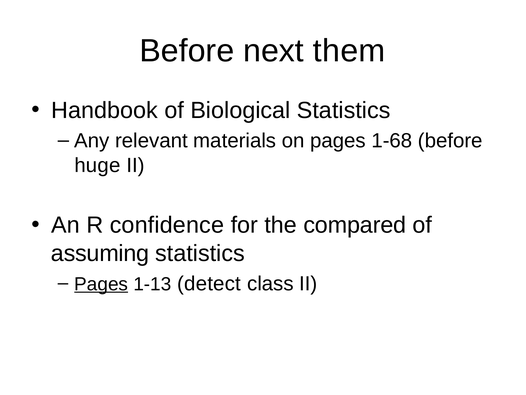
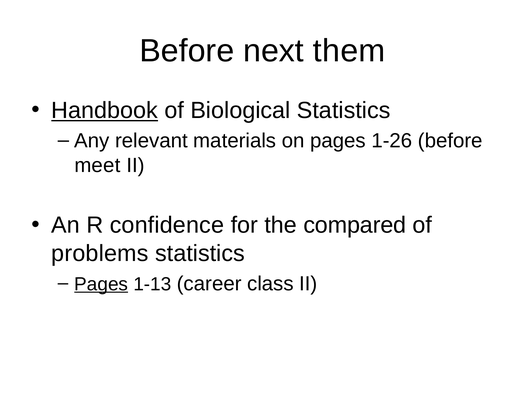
Handbook underline: none -> present
1-68: 1-68 -> 1-26
huge: huge -> meet
assuming: assuming -> problems
detect: detect -> career
